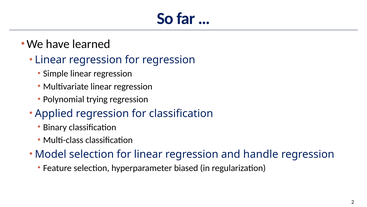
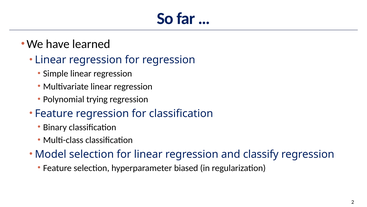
Applied at (54, 113): Applied -> Feature
handle: handle -> classify
